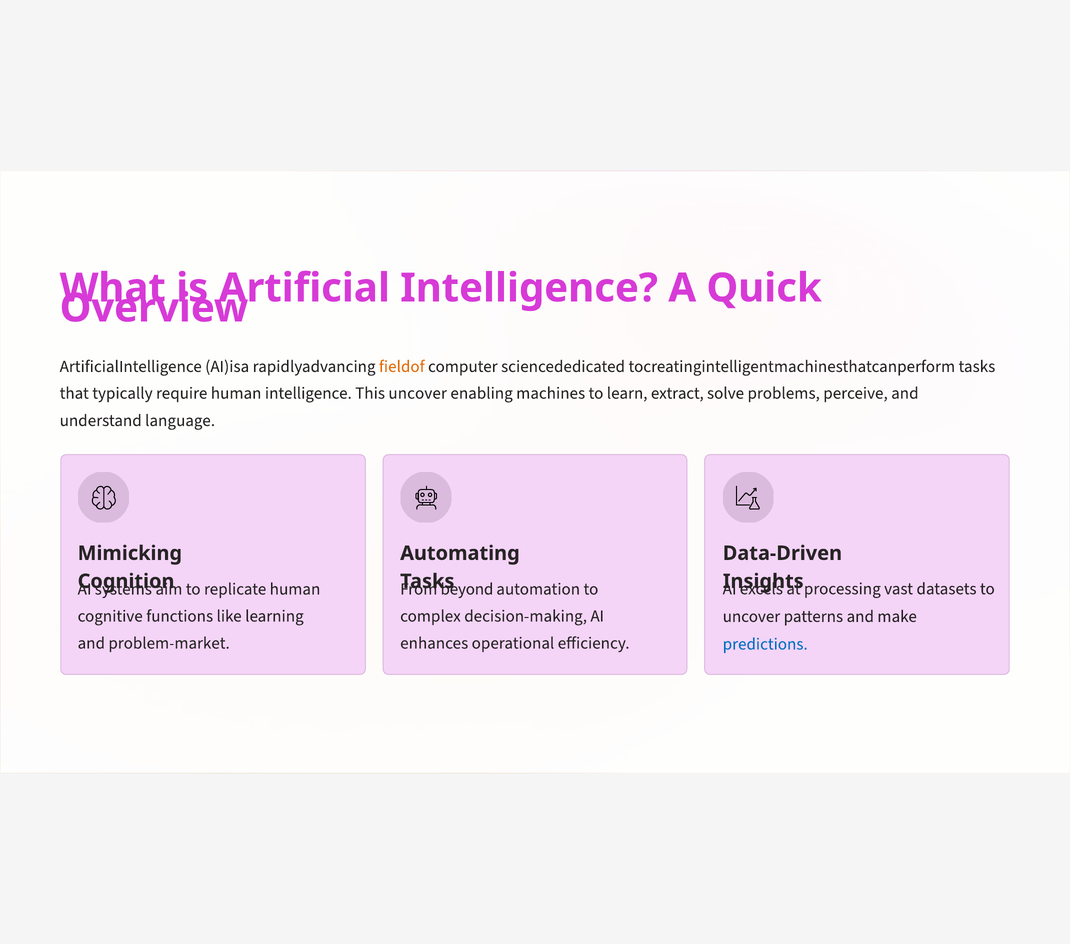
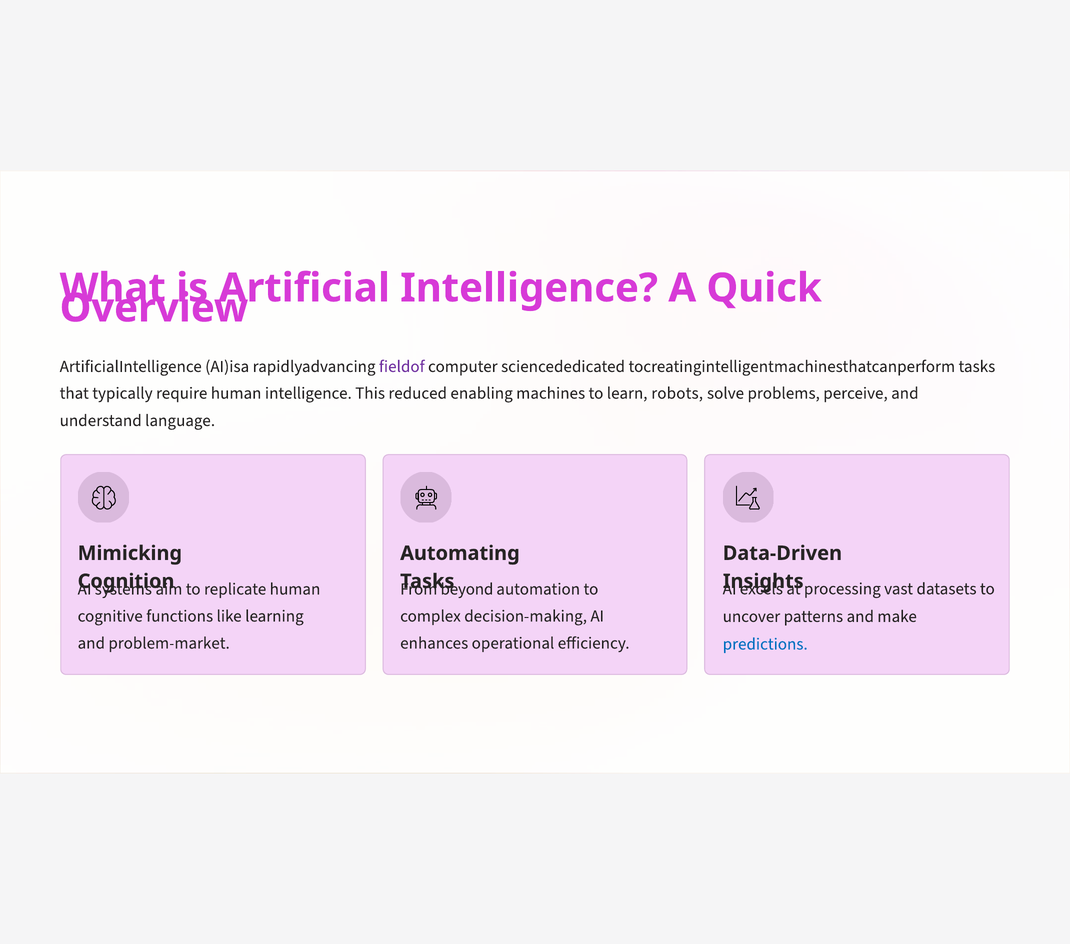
fieldof colour: orange -> purple
This uncover: uncover -> reduced
extract: extract -> robots
